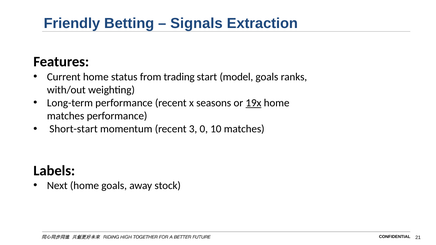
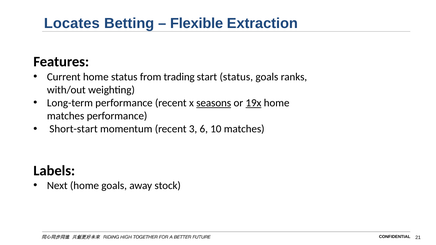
Friendly: Friendly -> Locates
Signals: Signals -> Flexible
start model: model -> status
seasons underline: none -> present
0: 0 -> 6
